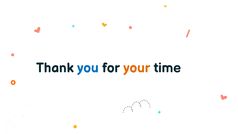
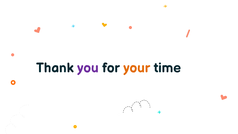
you colour: blue -> purple
